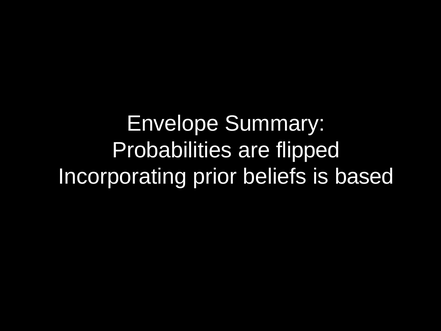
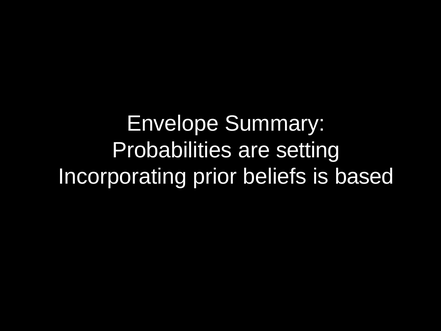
flipped: flipped -> setting
